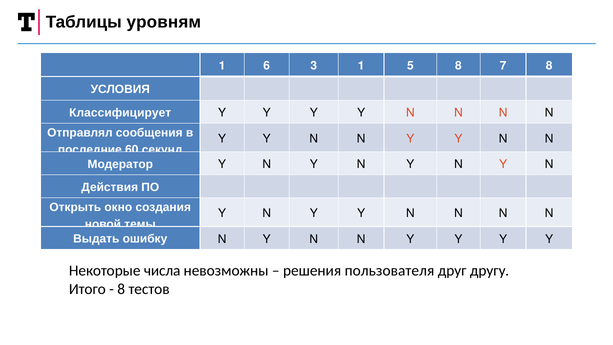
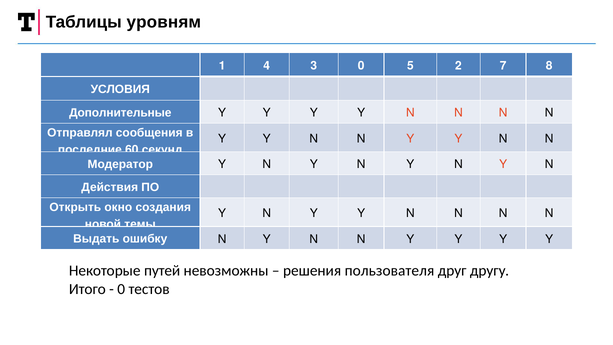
6: 6 -> 4
3 1: 1 -> 0
5 8: 8 -> 2
Классифицирует: Классифицирует -> Дополнительные
числа: числа -> путей
8 at (121, 289): 8 -> 0
